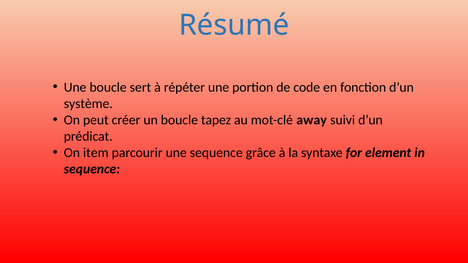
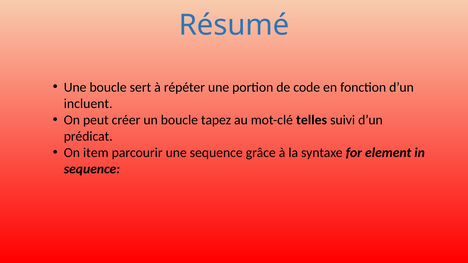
système: système -> incluent
away: away -> telles
